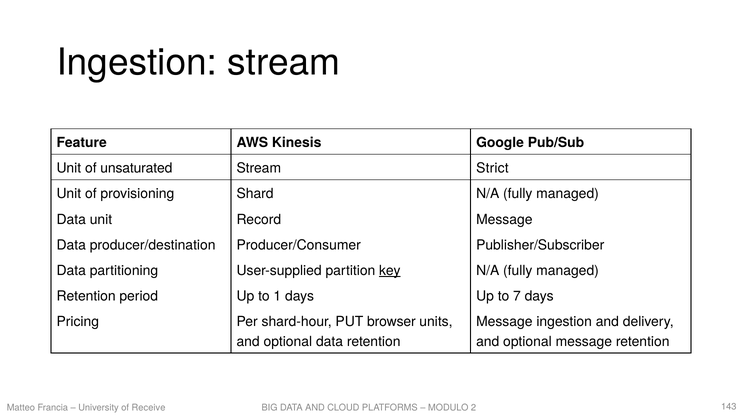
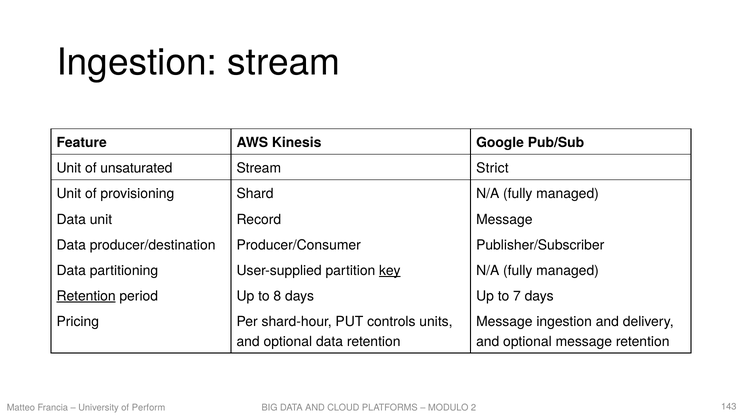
Retention at (86, 296) underline: none -> present
1: 1 -> 8
browser: browser -> controls
Receive: Receive -> Perform
